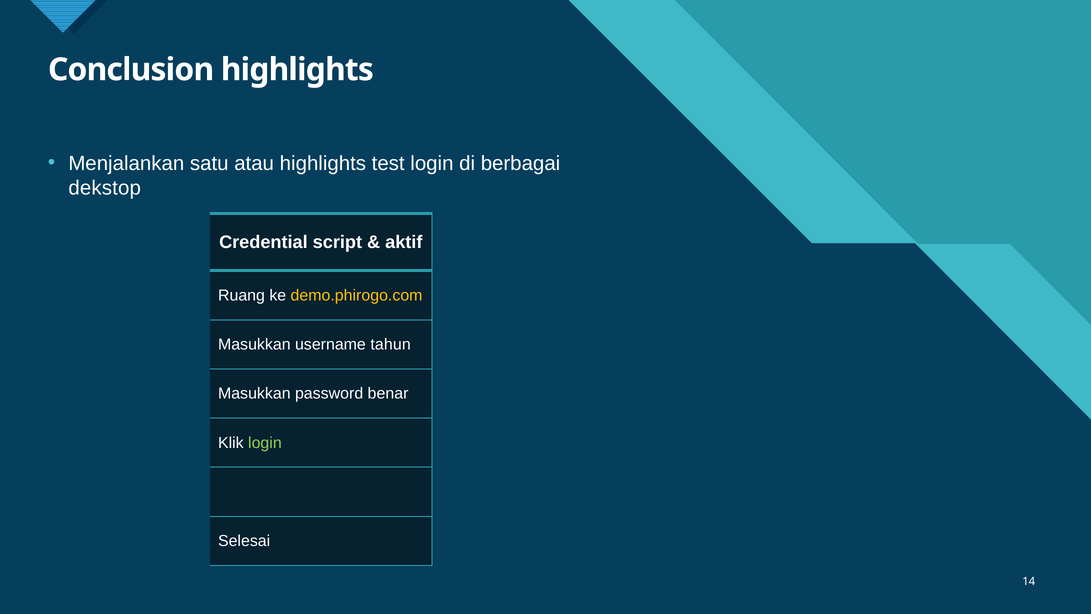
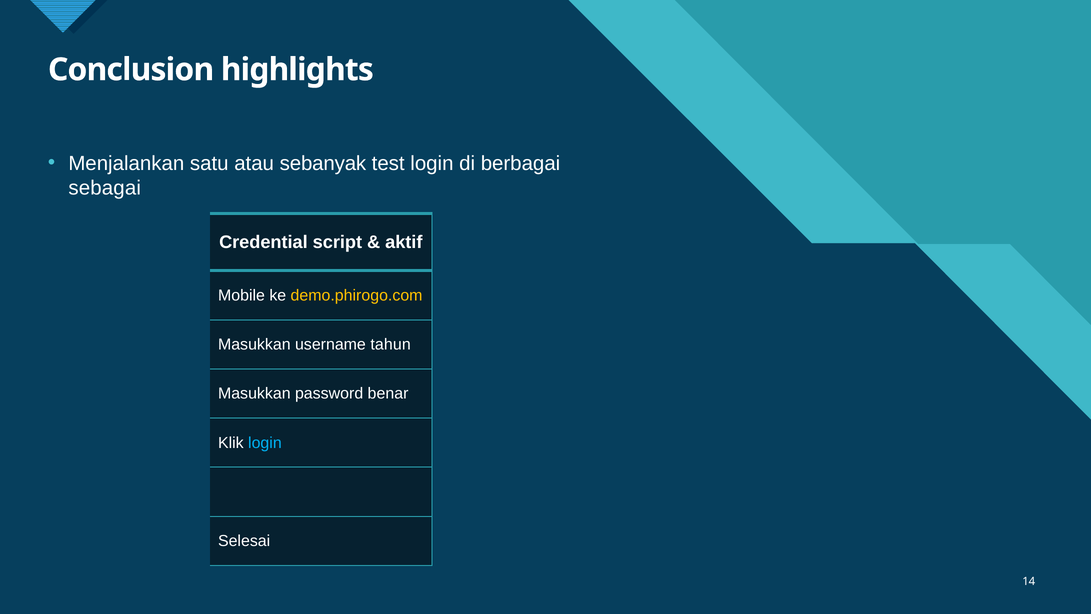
atau highlights: highlights -> sebanyak
dekstop: dekstop -> sebagai
Ruang: Ruang -> Mobile
login at (265, 443) colour: light green -> light blue
